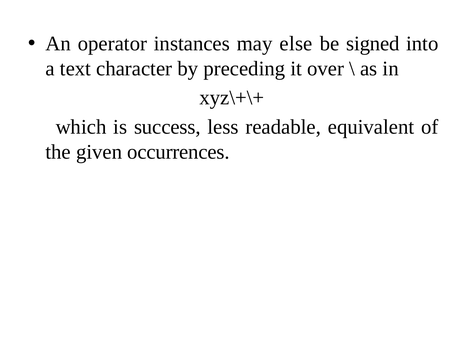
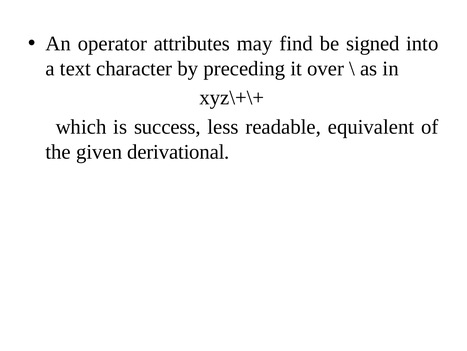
instances: instances -> attributes
else: else -> find
occurrences: occurrences -> derivational
